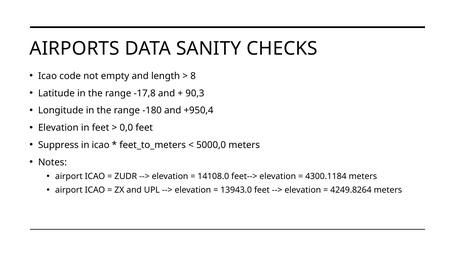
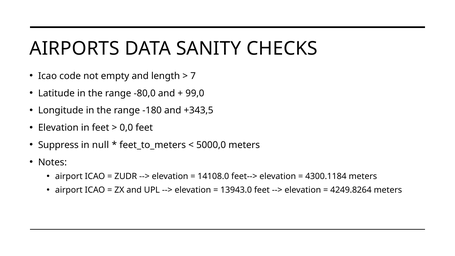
8: 8 -> 7
-17,8: -17,8 -> -80,0
90,3: 90,3 -> 99,0
+950,4: +950,4 -> +343,5
in icao: icao -> null
